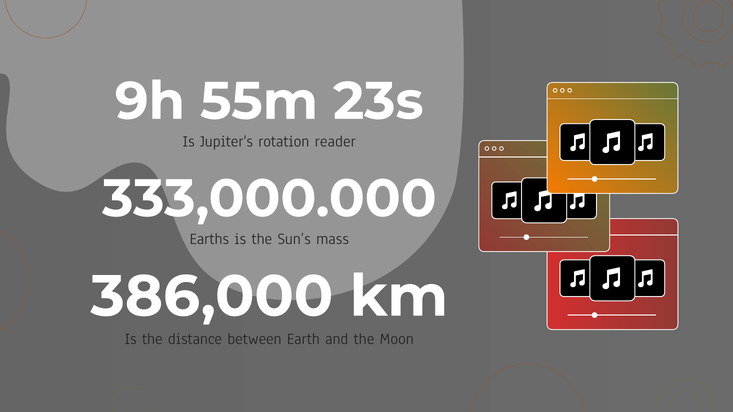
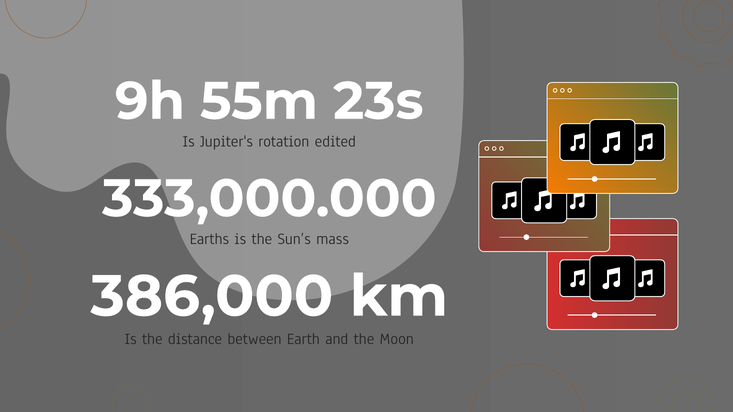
reader: reader -> edited
